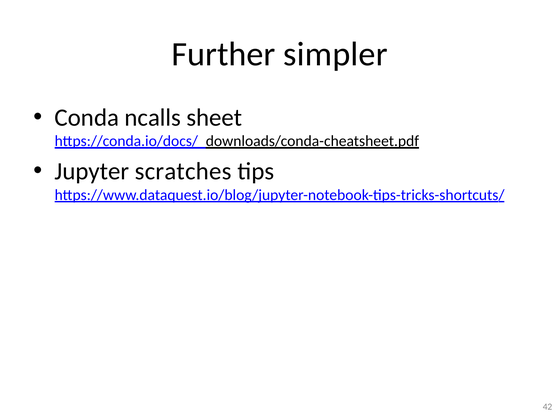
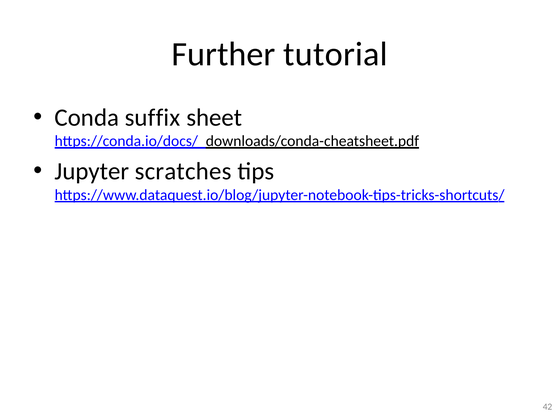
simpler: simpler -> tutorial
ncalls: ncalls -> suffix
